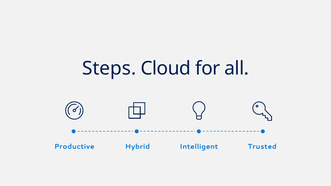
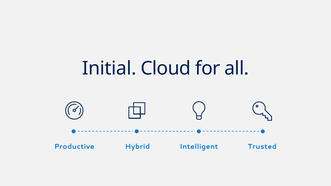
Steps: Steps -> Initial
